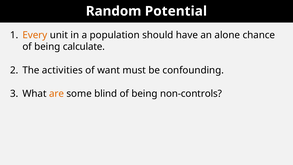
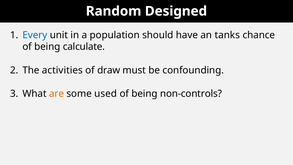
Potential: Potential -> Designed
Every colour: orange -> blue
alone: alone -> tanks
want: want -> draw
blind: blind -> used
